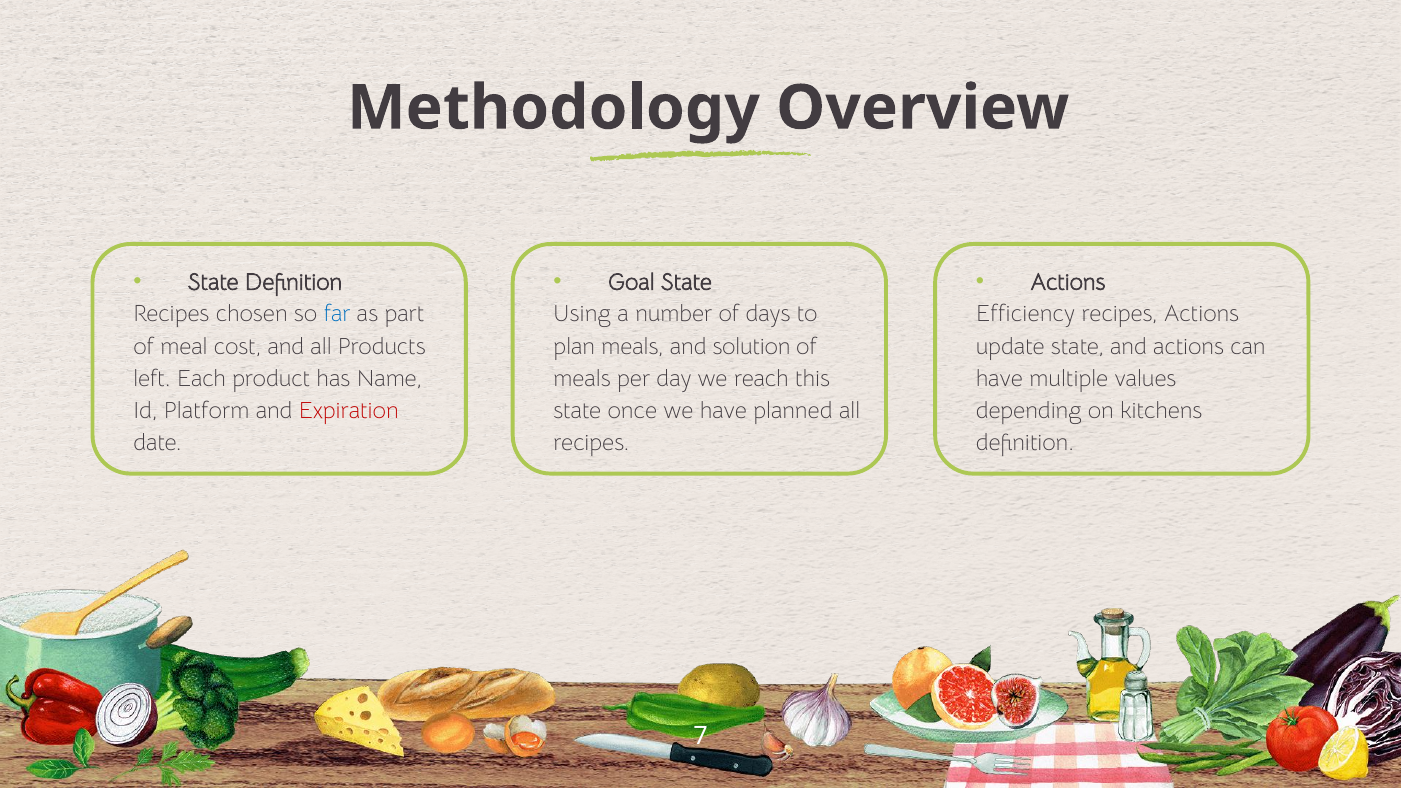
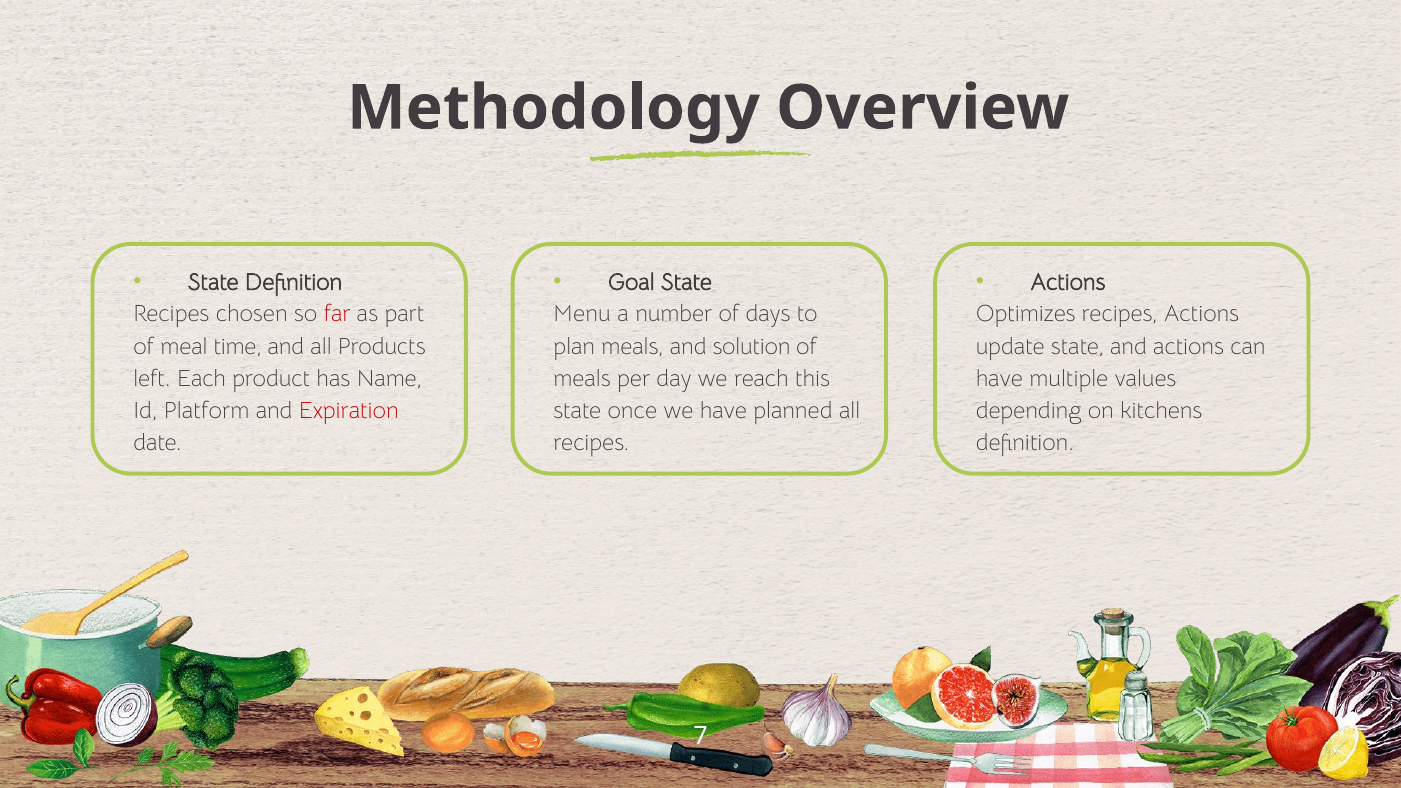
far colour: blue -> red
Using: Using -> Menu
Efficiency: Efficiency -> Optimizes
cost: cost -> time
